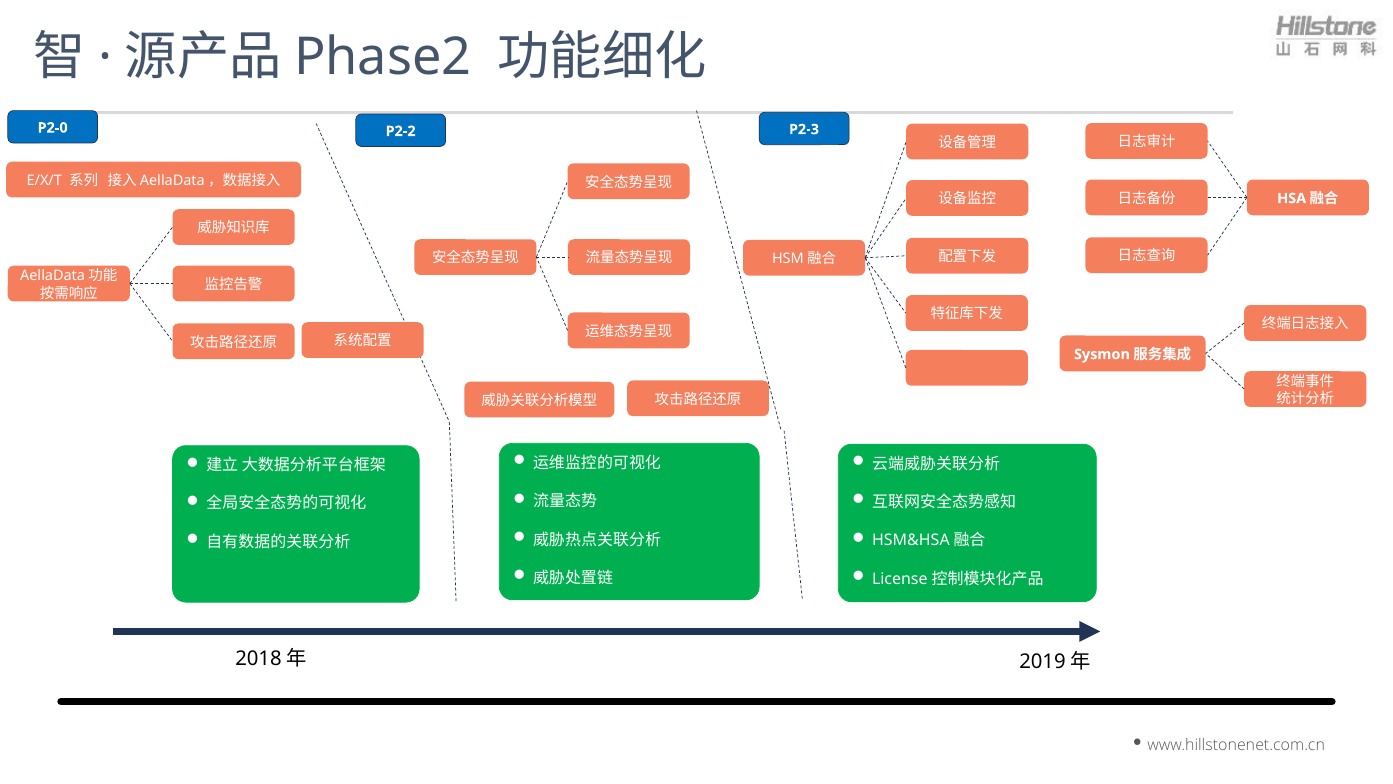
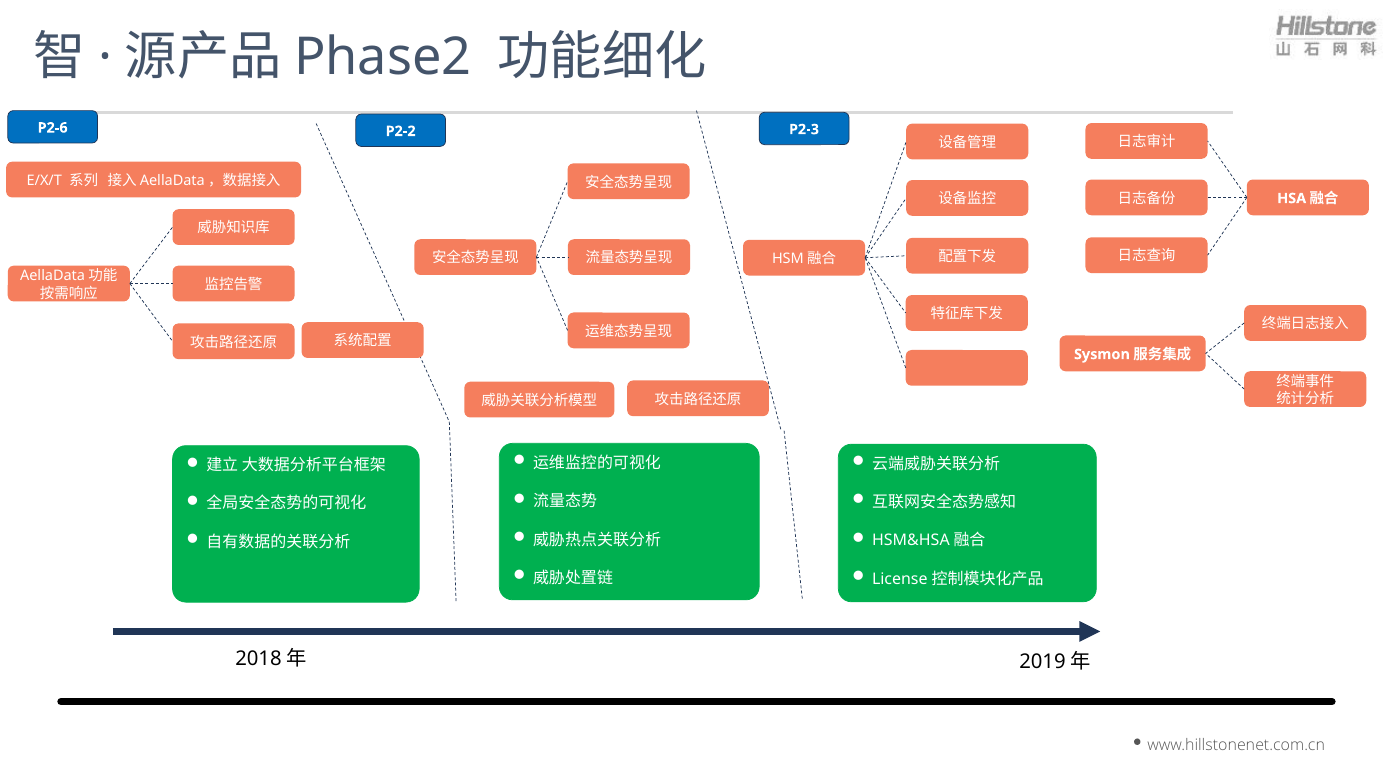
P2-0: P2-0 -> P2-6
